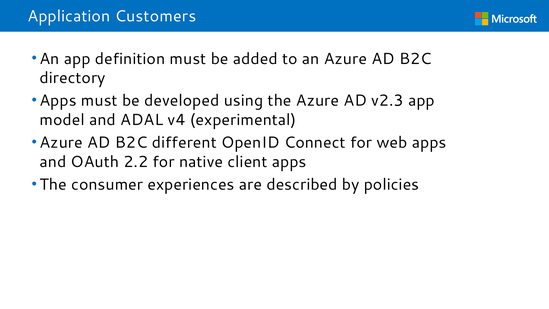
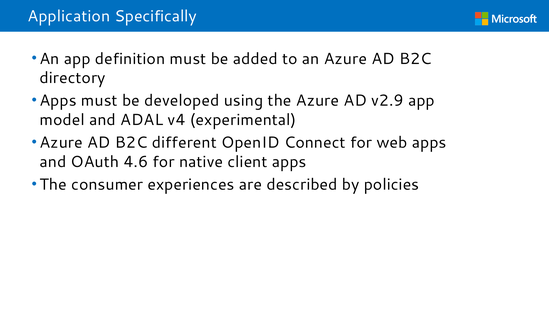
Customers: Customers -> Specifically
v2.3: v2.3 -> v2.9
2.2: 2.2 -> 4.6
